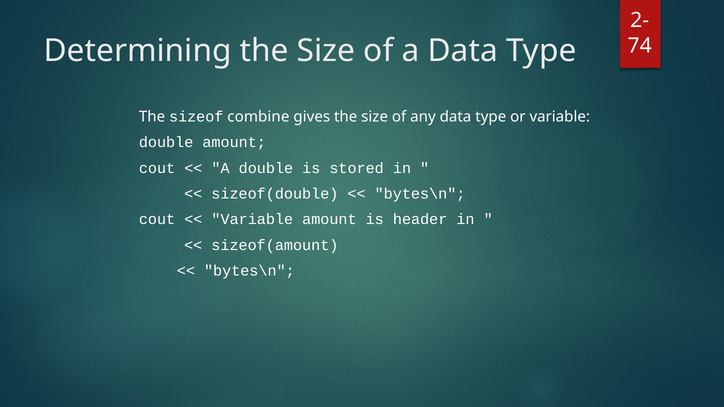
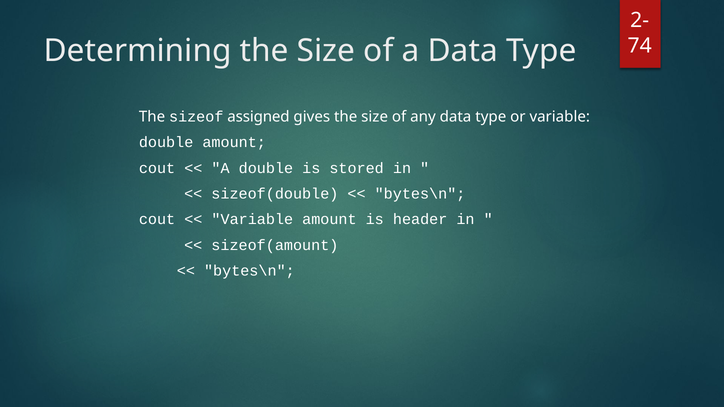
combine: combine -> assigned
